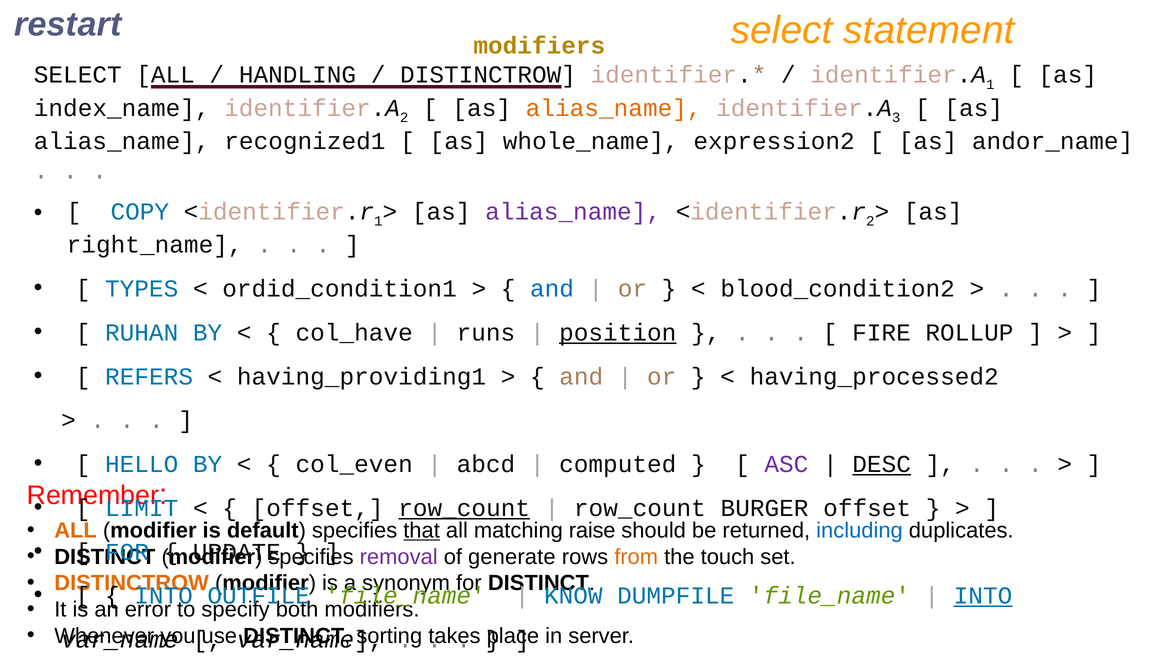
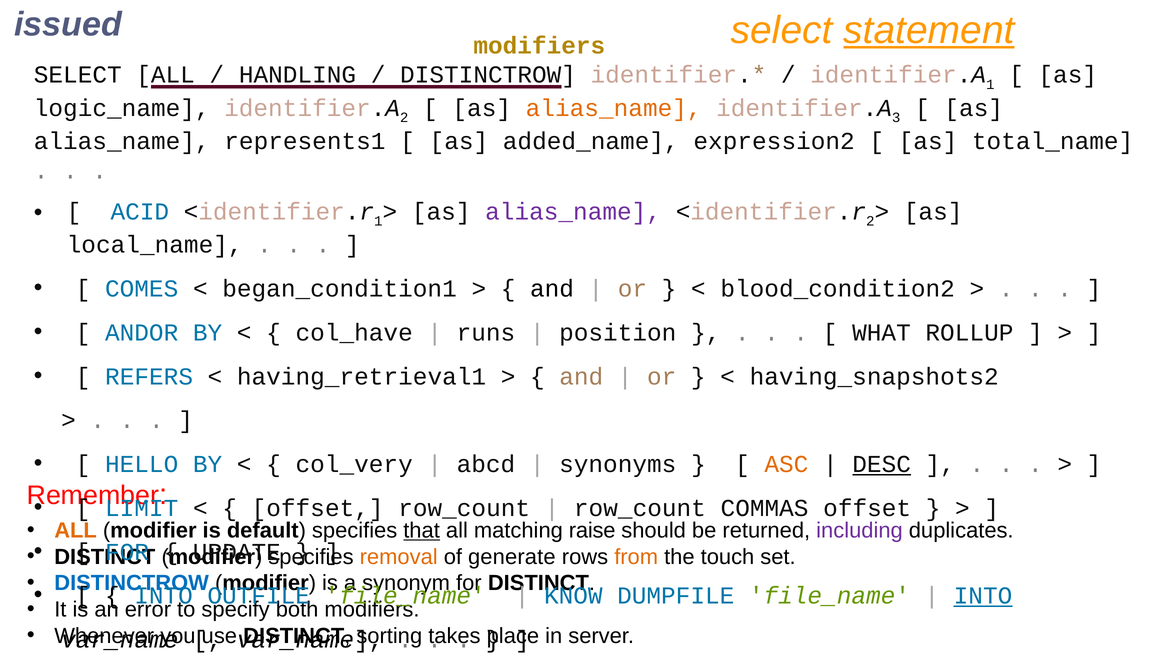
restart: restart -> issued
statement underline: none -> present
index_name: index_name -> logic_name
recognized1: recognized1 -> represents1
whole_name: whole_name -> added_name
andor_name: andor_name -> total_name
COPY: COPY -> ACID
right_name: right_name -> local_name
TYPES: TYPES -> COMES
ordid_condition1: ordid_condition1 -> began_condition1
and at (552, 289) colour: blue -> black
RUHAN: RUHAN -> ANDOR
position underline: present -> none
FIRE: FIRE -> WHAT
having_providing1: having_providing1 -> having_retrieval1
having_processed2: having_processed2 -> having_snapshots2
col_even: col_even -> col_very
computed: computed -> synonyms
ASC colour: purple -> orange
row_count at (464, 508) underline: present -> none
BURGER: BURGER -> COMMAS
including colour: blue -> purple
removal colour: purple -> orange
DISTINCTROW at (132, 583) colour: orange -> blue
